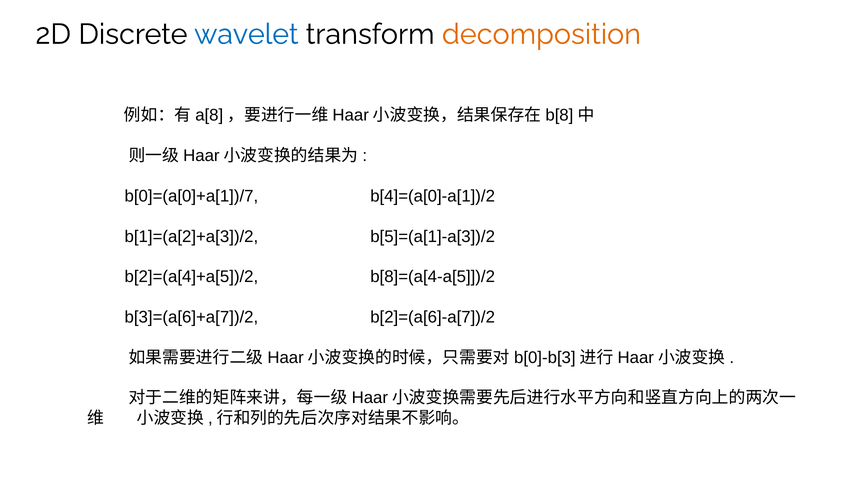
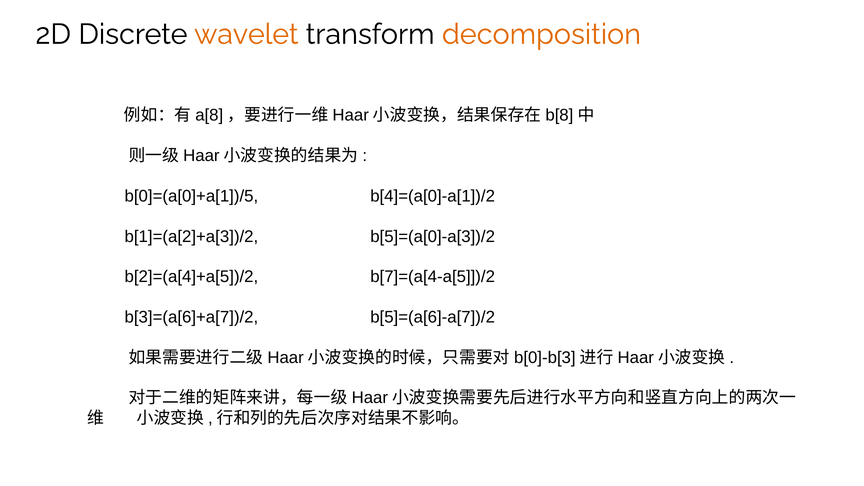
wavelet colour: blue -> orange
b[0]=(a[0]+a[1])/7: b[0]=(a[0]+a[1])/7 -> b[0]=(a[0]+a[1])/5
b[5]=(a[1]-a[3])/2: b[5]=(a[1]-a[3])/2 -> b[5]=(a[0]-a[3])/2
b[8]=(a[4-a[5]])/2: b[8]=(a[4-a[5]])/2 -> b[7]=(a[4-a[5]])/2
b[2]=(a[6]-a[7])/2: b[2]=(a[6]-a[7])/2 -> b[5]=(a[6]-a[7])/2
